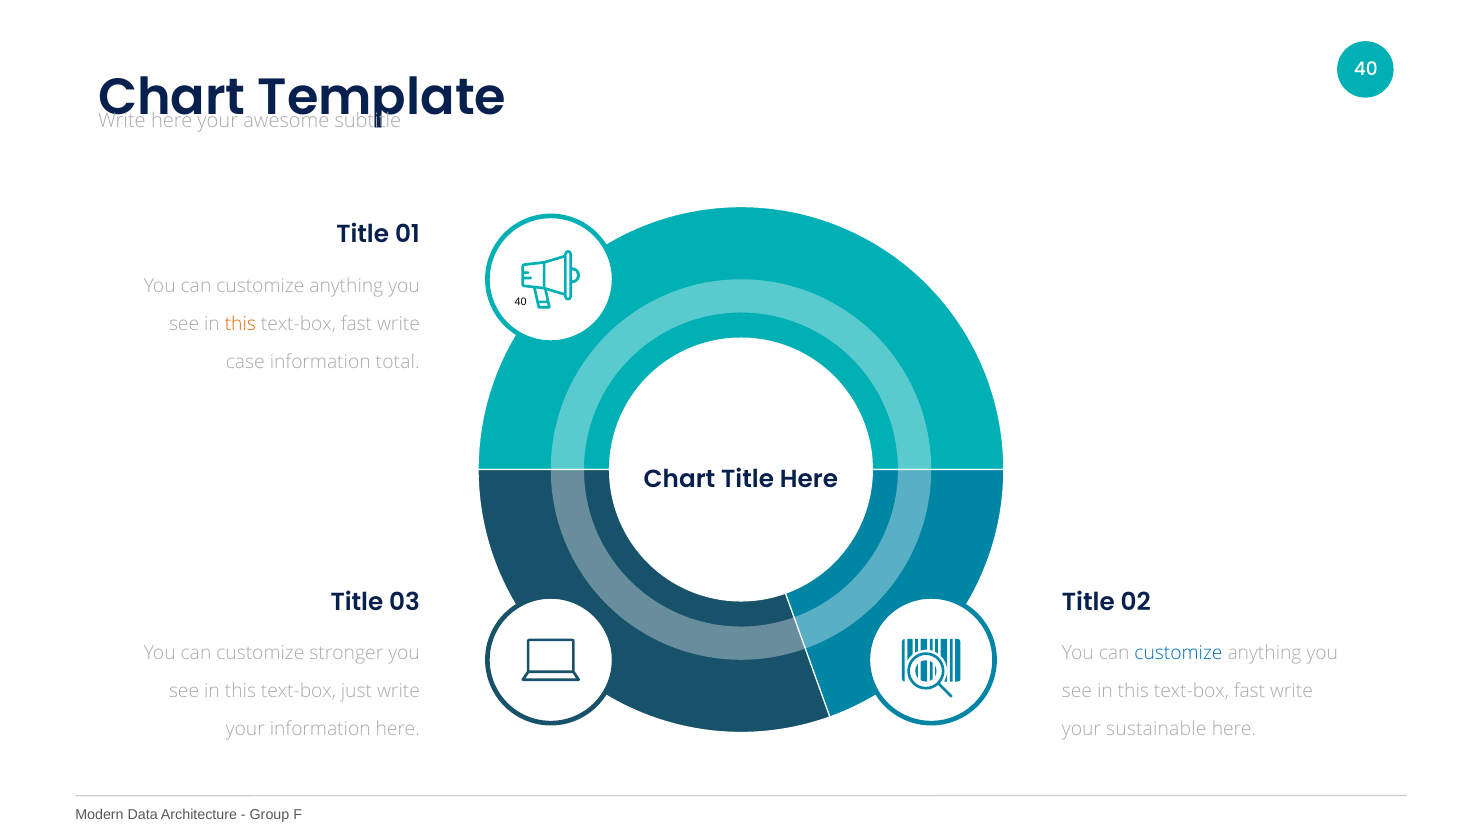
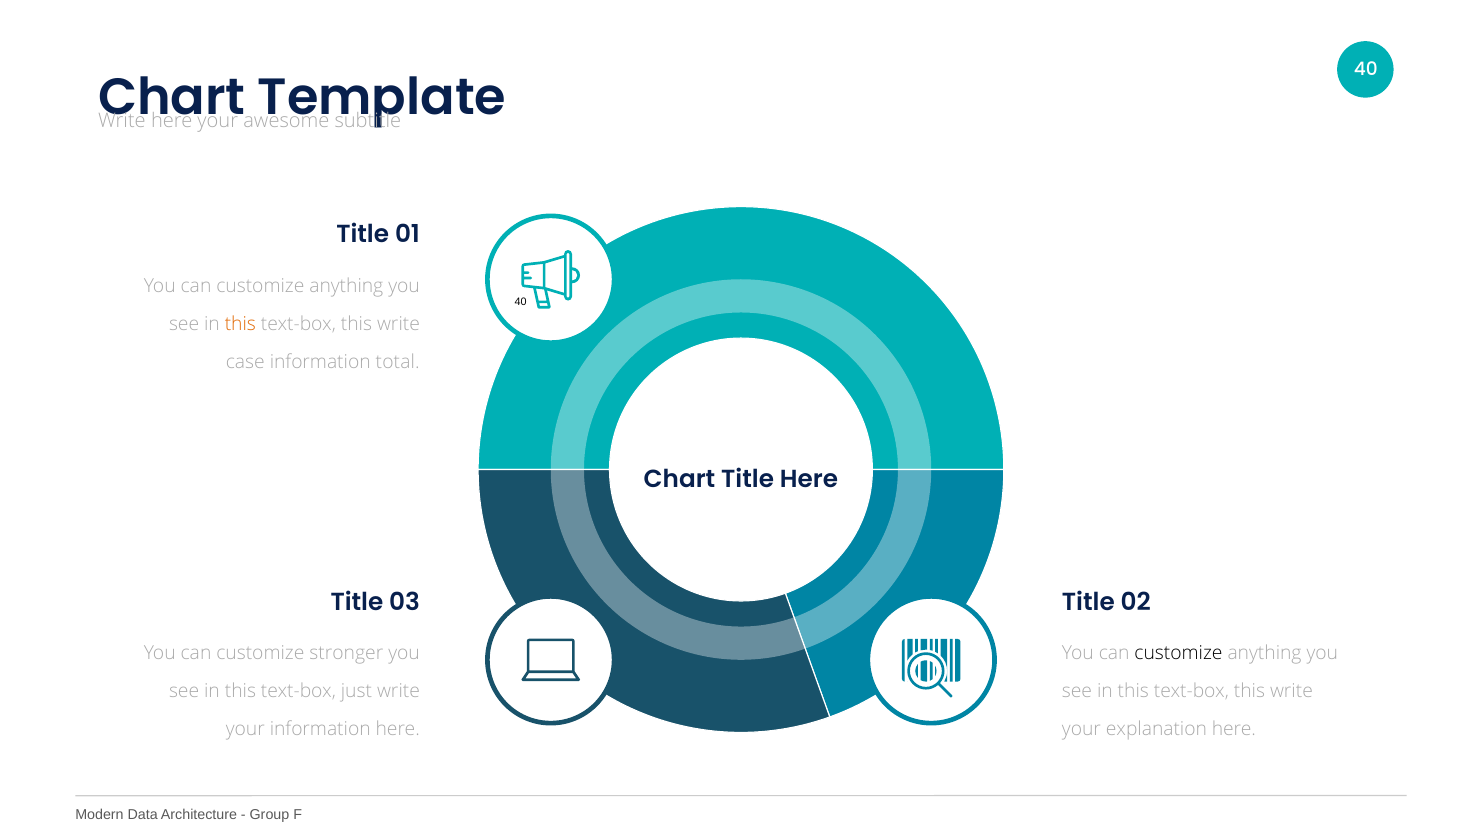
fast at (356, 324): fast -> this
customize at (1178, 653) colour: blue -> black
fast at (1249, 691): fast -> this
sustainable: sustainable -> explanation
